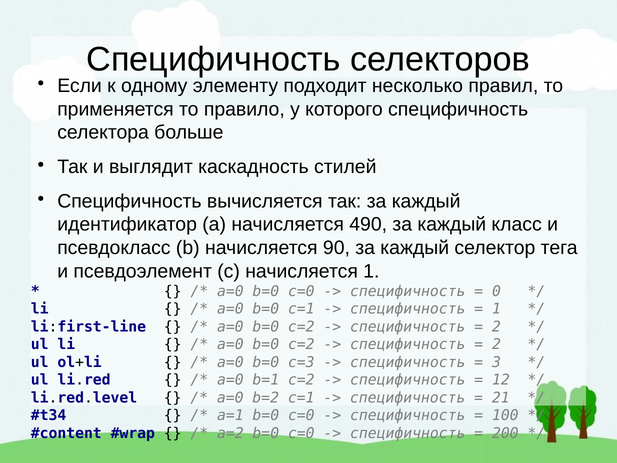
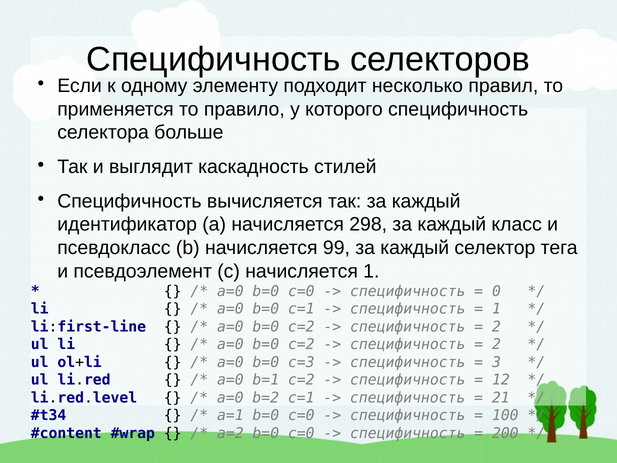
490: 490 -> 298
90: 90 -> 99
